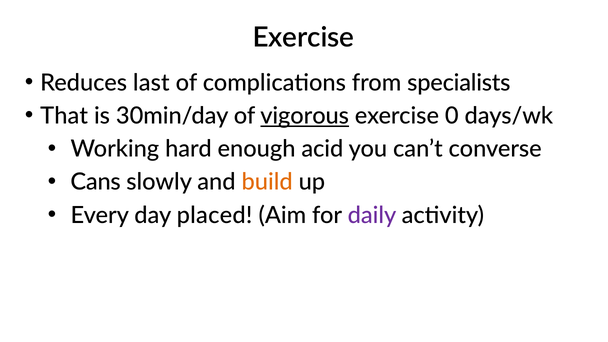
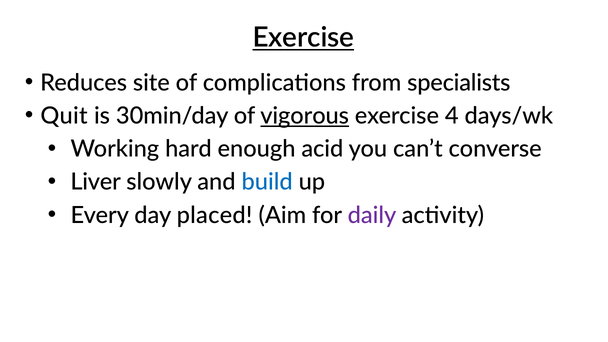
Exercise at (303, 38) underline: none -> present
last: last -> site
That: That -> Quit
0: 0 -> 4
Cans: Cans -> Liver
build colour: orange -> blue
